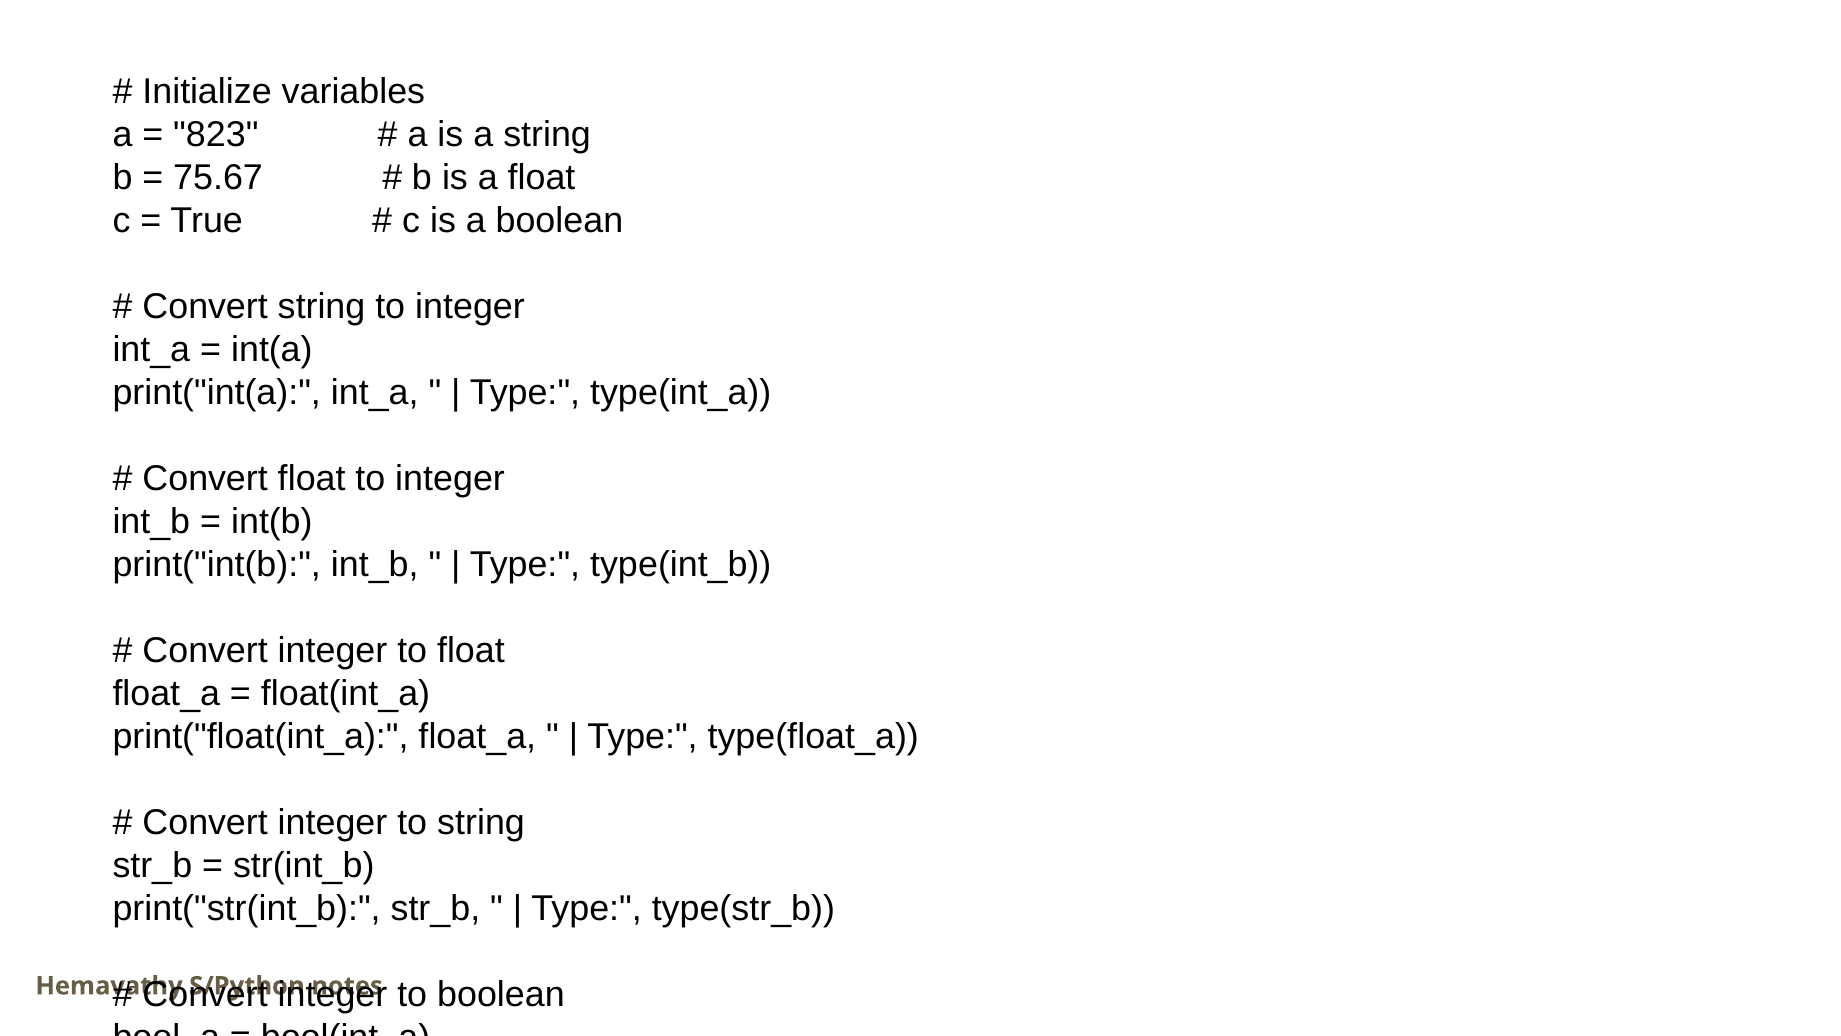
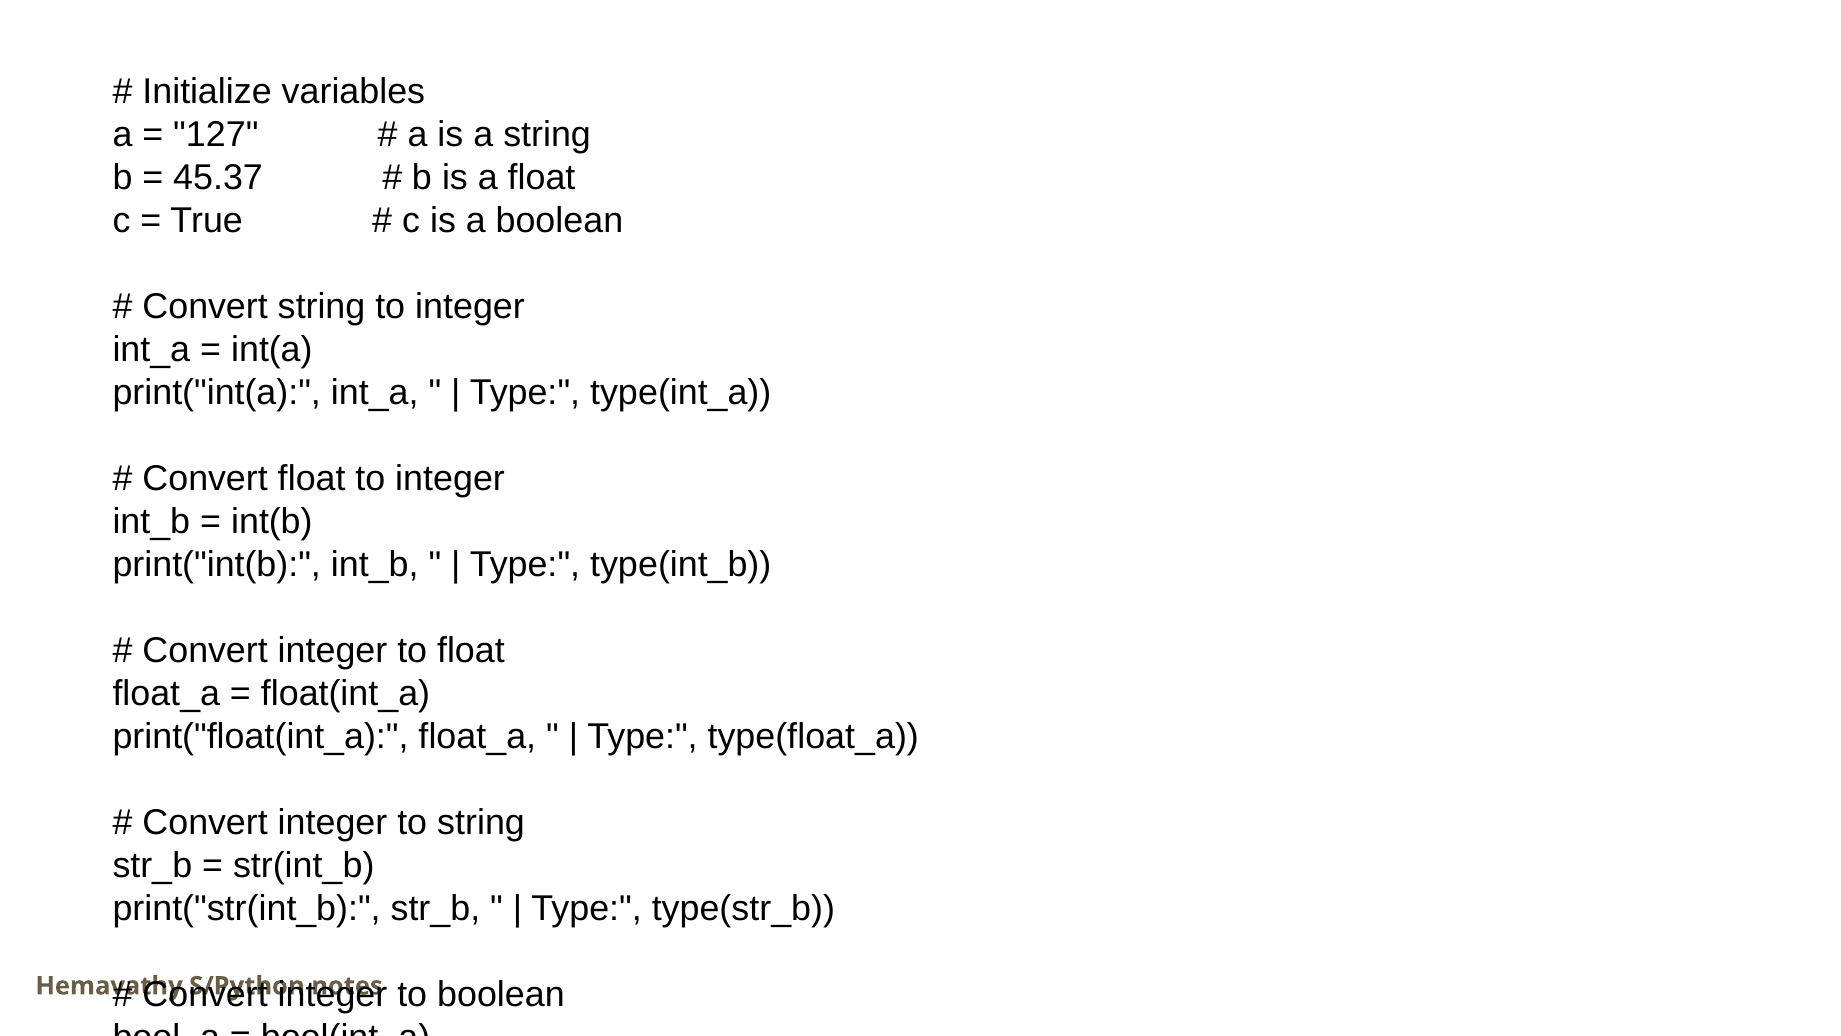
823: 823 -> 127
75.67: 75.67 -> 45.37
